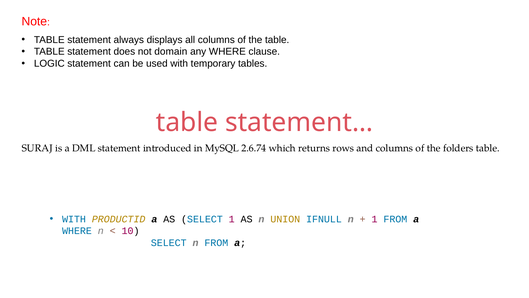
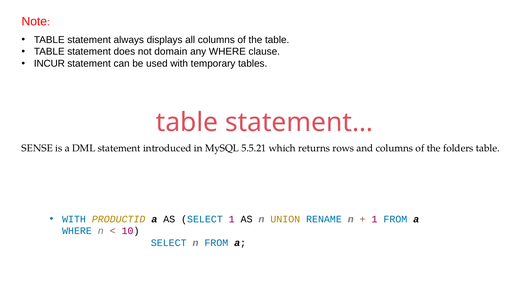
LOGIC: LOGIC -> INCUR
SURAJ: SURAJ -> SENSE
2.6.74: 2.6.74 -> 5.5.21
IFNULL: IFNULL -> RENAME
